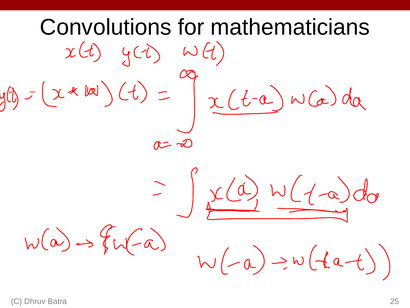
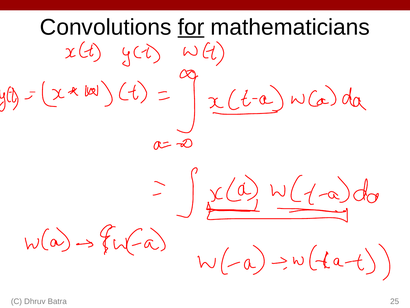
for underline: none -> present
